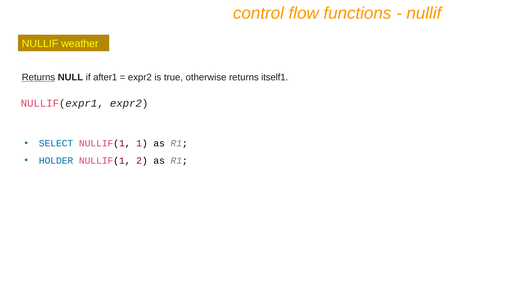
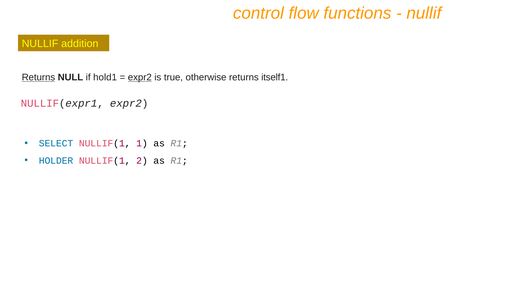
weather: weather -> addition
after1: after1 -> hold1
expr2 at (140, 78) underline: none -> present
